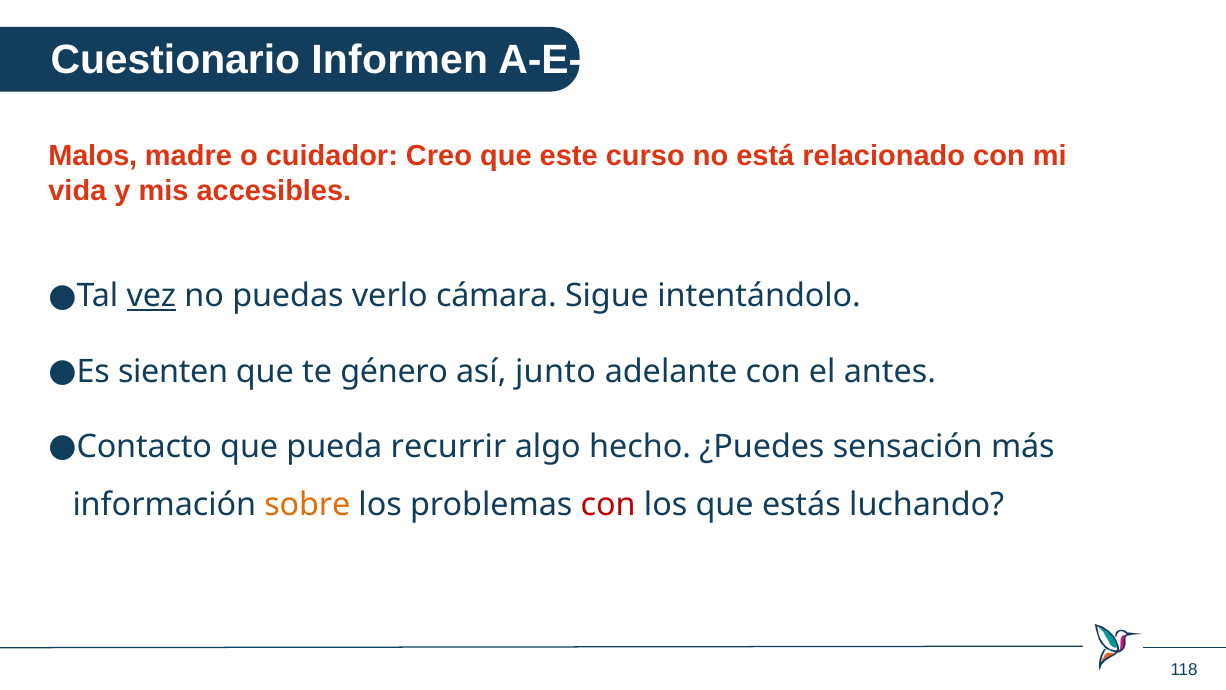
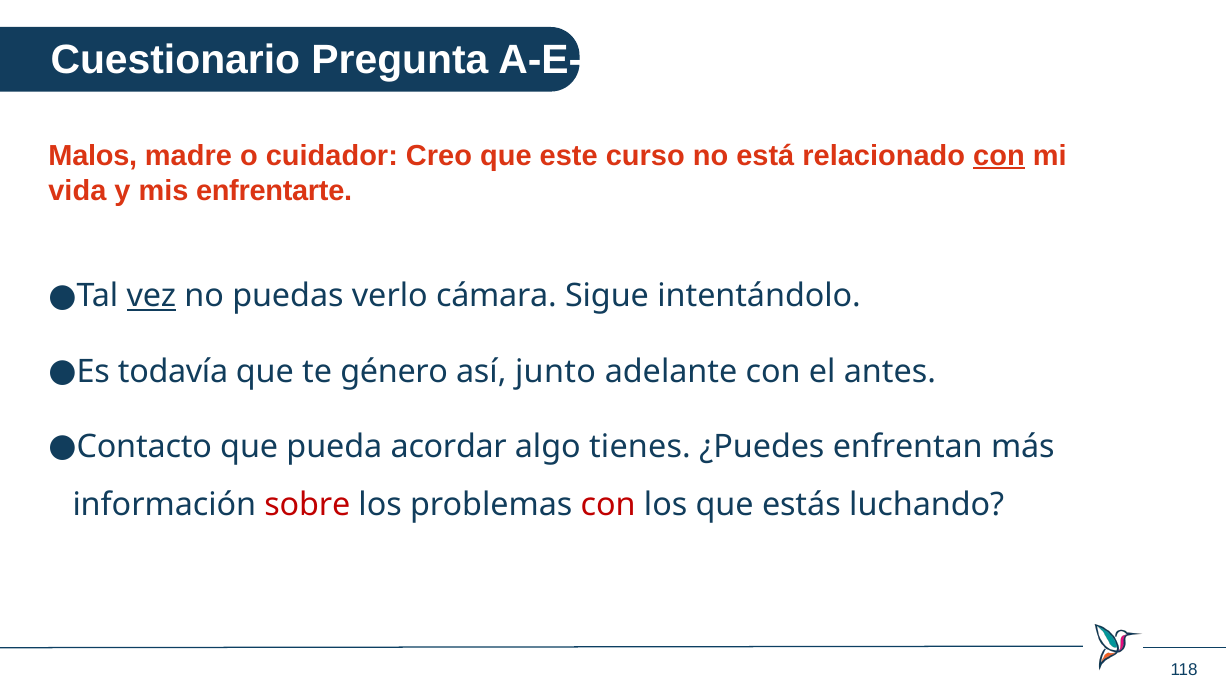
Informen: Informen -> Pregunta
con at (999, 156) underline: none -> present
accesibles: accesibles -> enfrentarte
sienten: sienten -> todavía
recurrir: recurrir -> acordar
hecho: hecho -> tienes
sensación: sensación -> enfrentan
sobre colour: orange -> red
